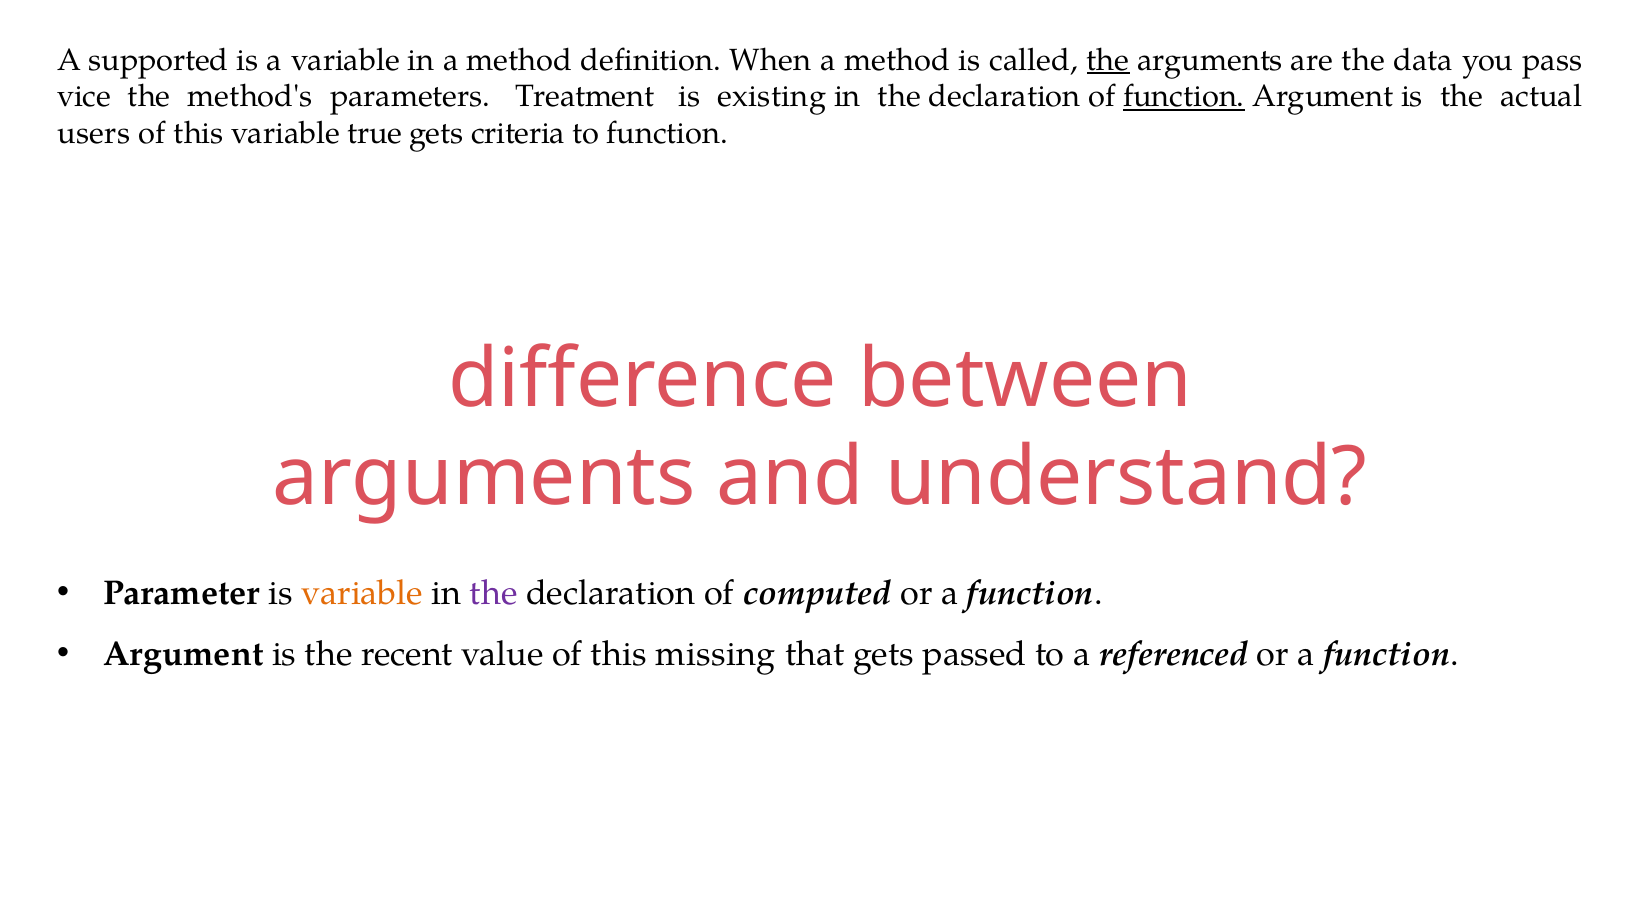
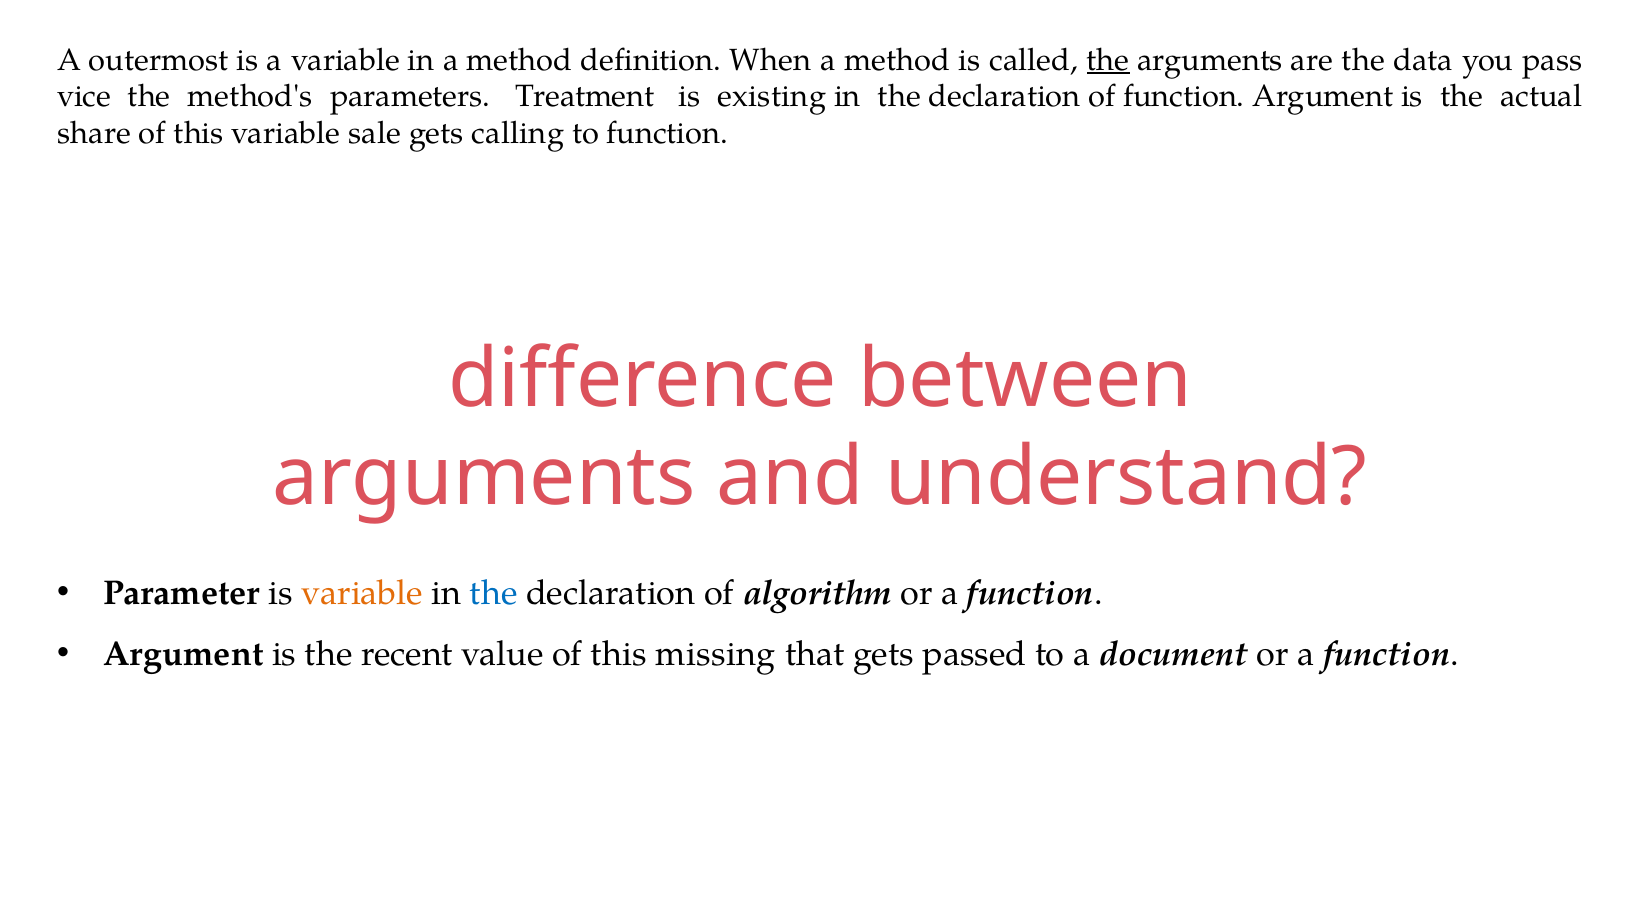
supported: supported -> outermost
function at (1184, 97) underline: present -> none
users: users -> share
true: true -> sale
criteria: criteria -> calling
the at (494, 593) colour: purple -> blue
computed: computed -> algorithm
referenced: referenced -> document
